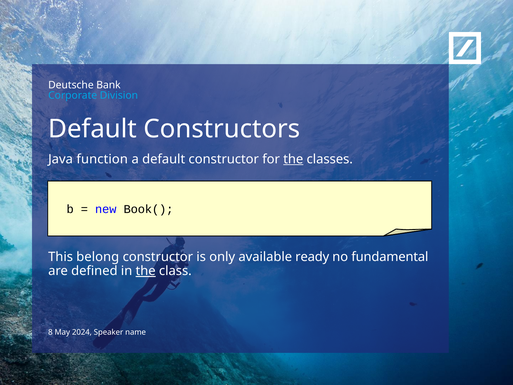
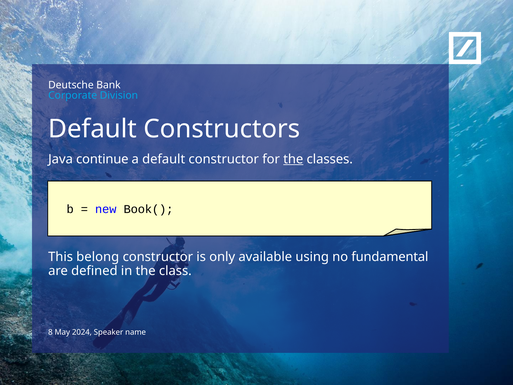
function: function -> continue
ready: ready -> using
the at (146, 271) underline: present -> none
